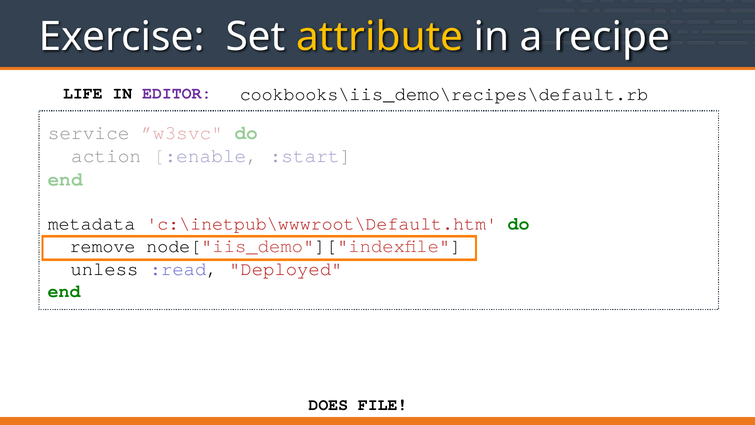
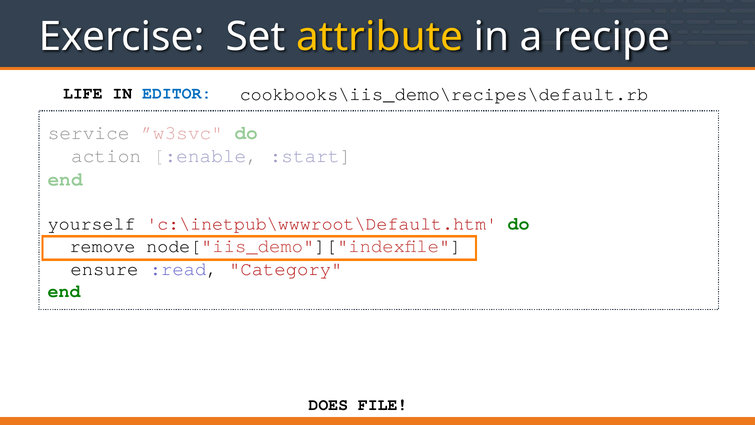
EDITOR colour: purple -> blue
metadata: metadata -> yourself
unless: unless -> ensure
Deployed: Deployed -> Category
